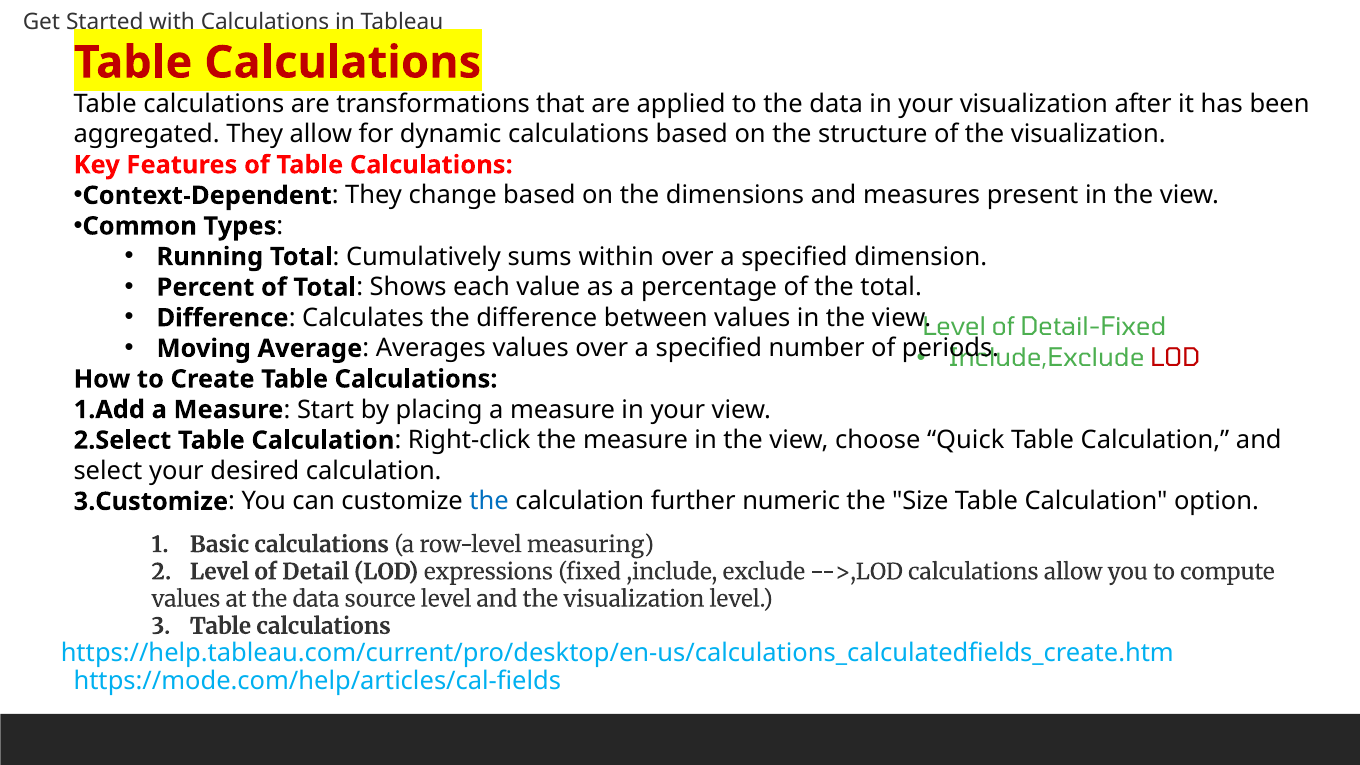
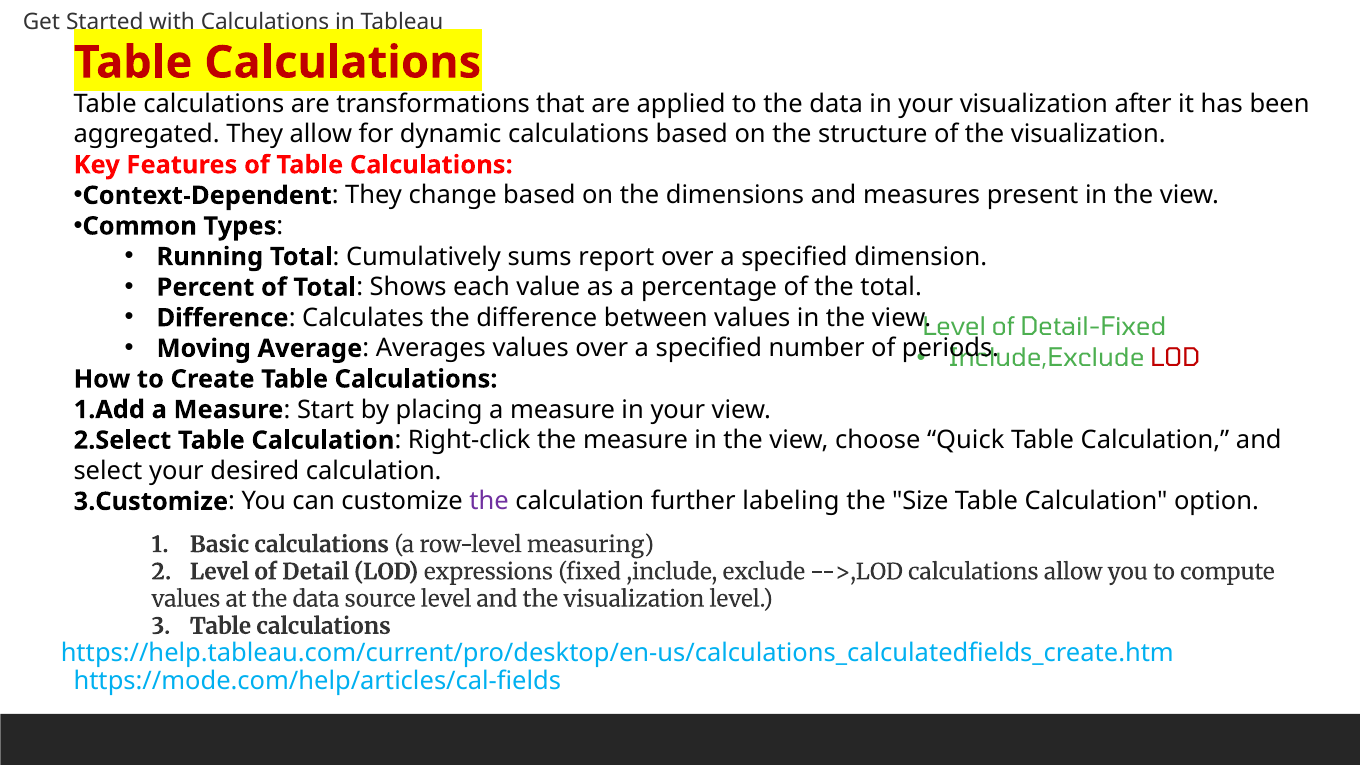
within: within -> report
the at (489, 501) colour: blue -> purple
numeric: numeric -> labeling
